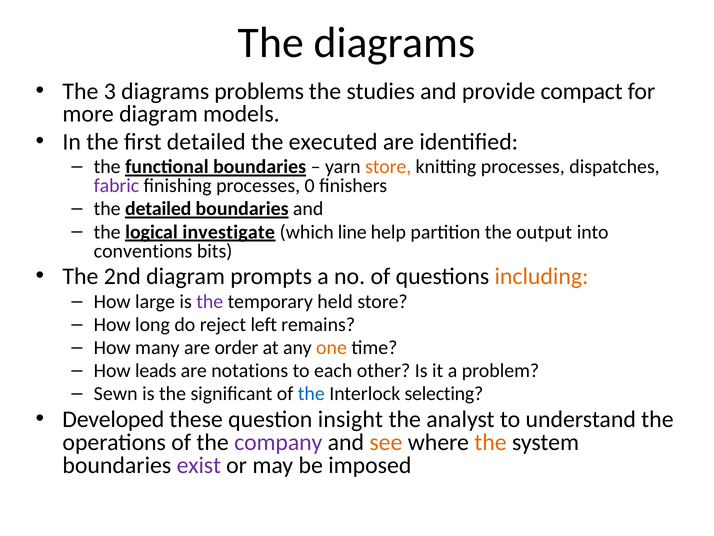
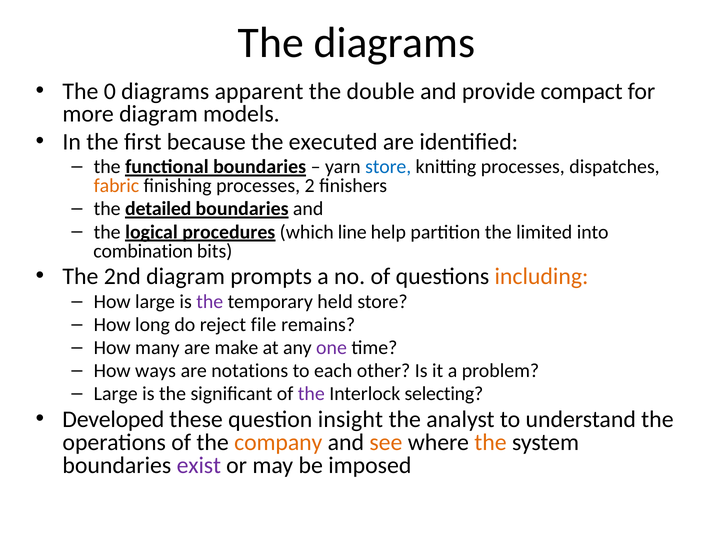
3: 3 -> 0
problems: problems -> apparent
studies: studies -> double
first detailed: detailed -> because
store at (388, 167) colour: orange -> blue
fabric colour: purple -> orange
0: 0 -> 2
investigate: investigate -> procedures
output: output -> limited
conventions: conventions -> combination
left: left -> file
order: order -> make
one colour: orange -> purple
leads: leads -> ways
Sewn at (116, 394): Sewn -> Large
the at (311, 394) colour: blue -> purple
company colour: purple -> orange
